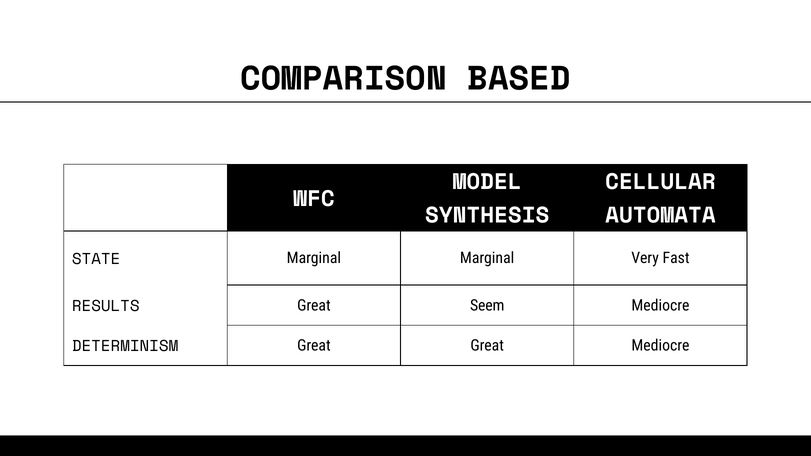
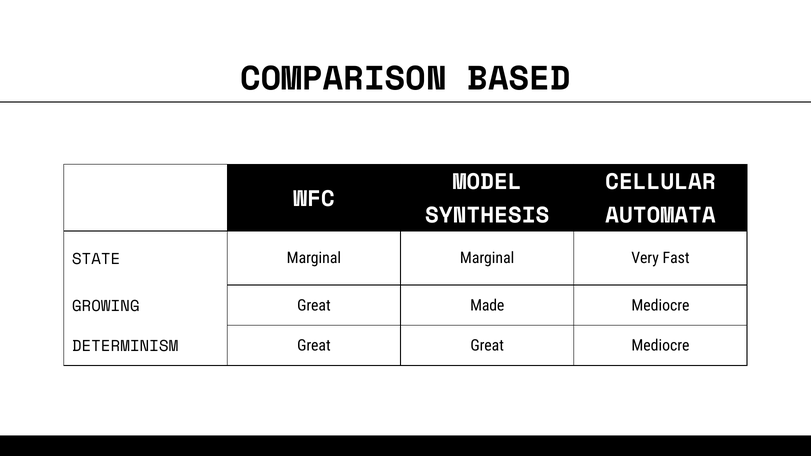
RESULTS: RESULTS -> GROWING
Seem: Seem -> Made
